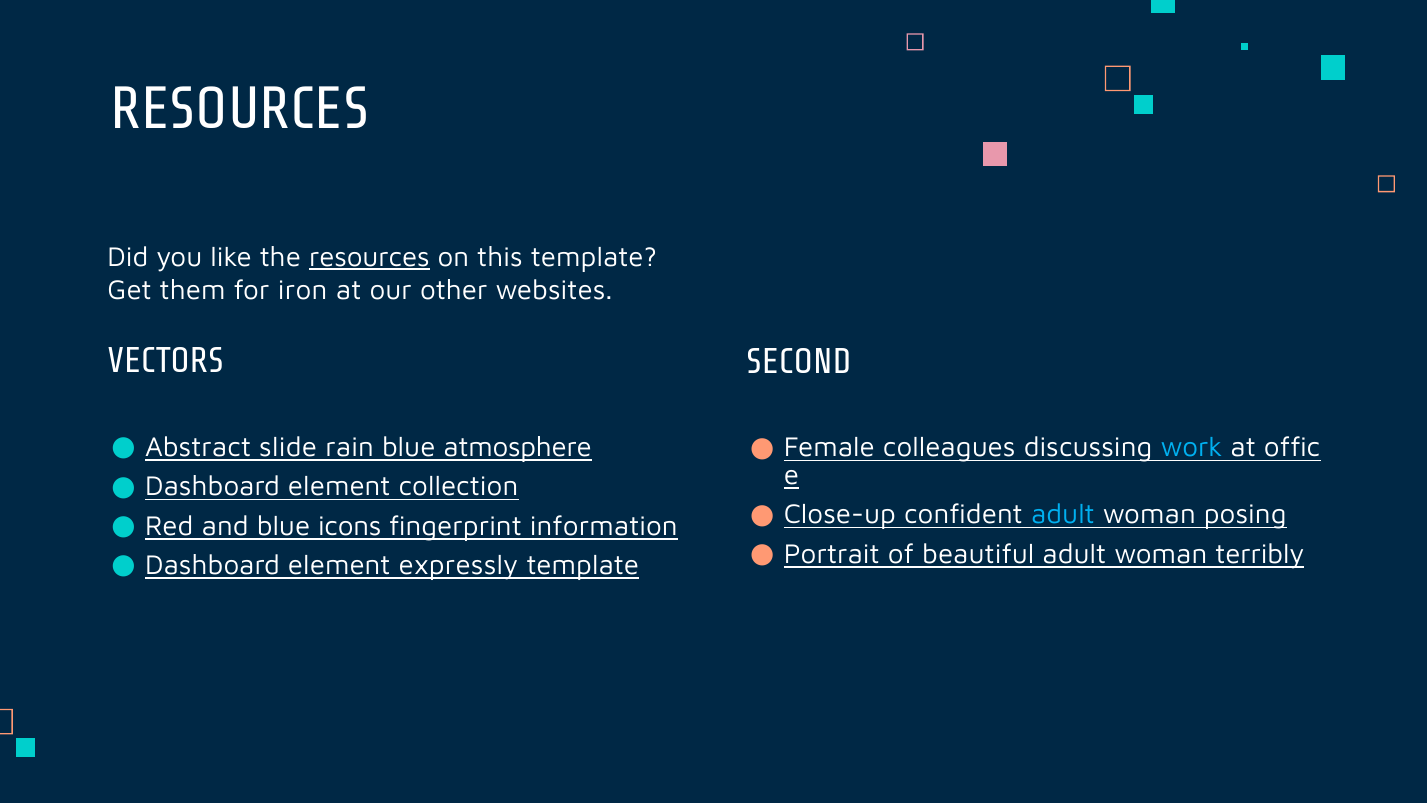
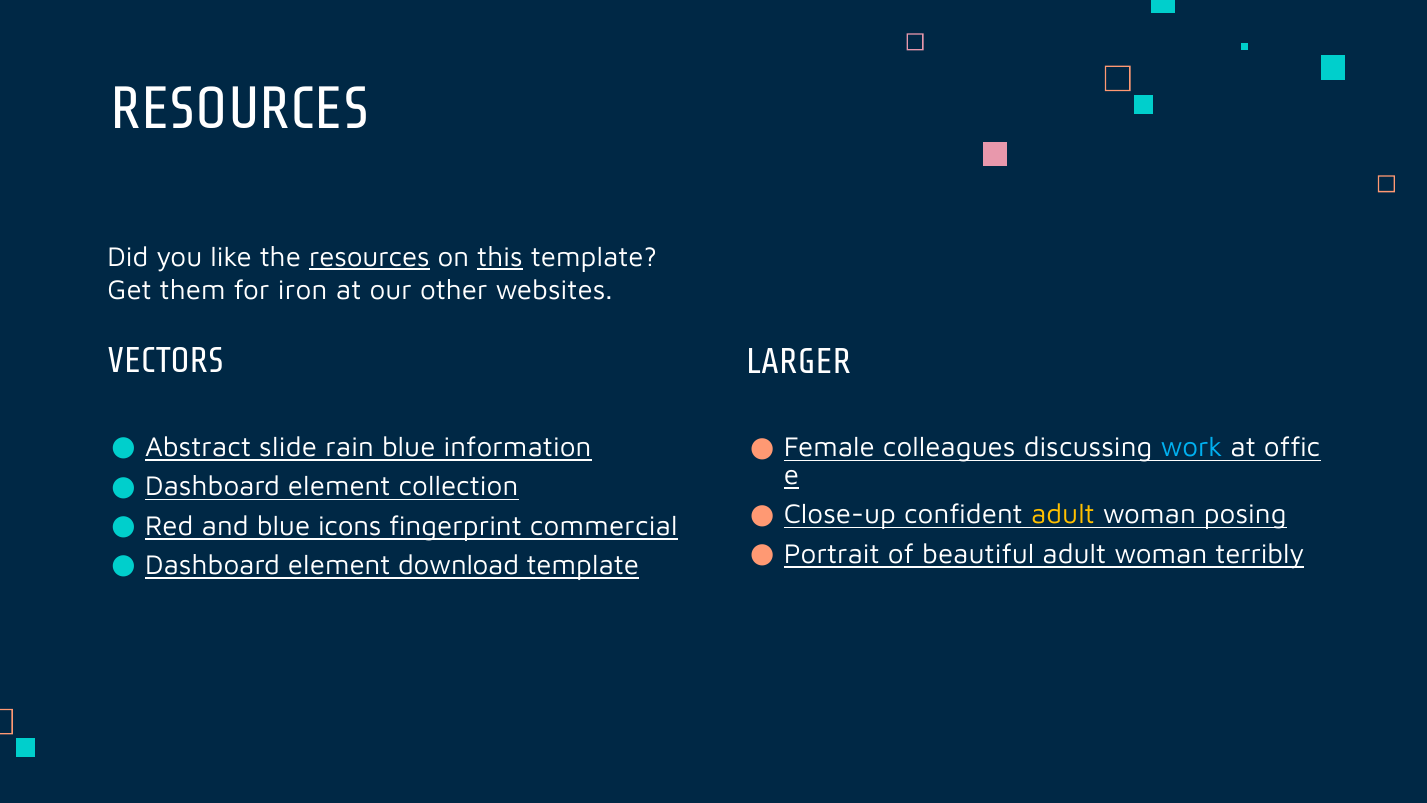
this underline: none -> present
SECOND: SECOND -> LARGER
atmosphere: atmosphere -> information
adult at (1063, 514) colour: light blue -> yellow
information: information -> commercial
expressly: expressly -> download
